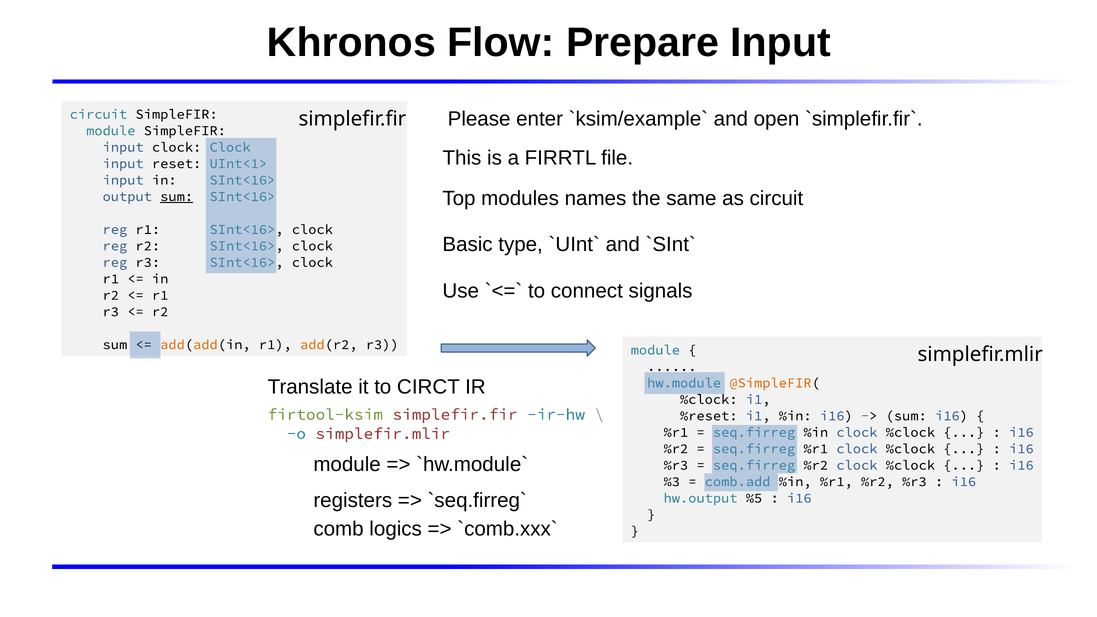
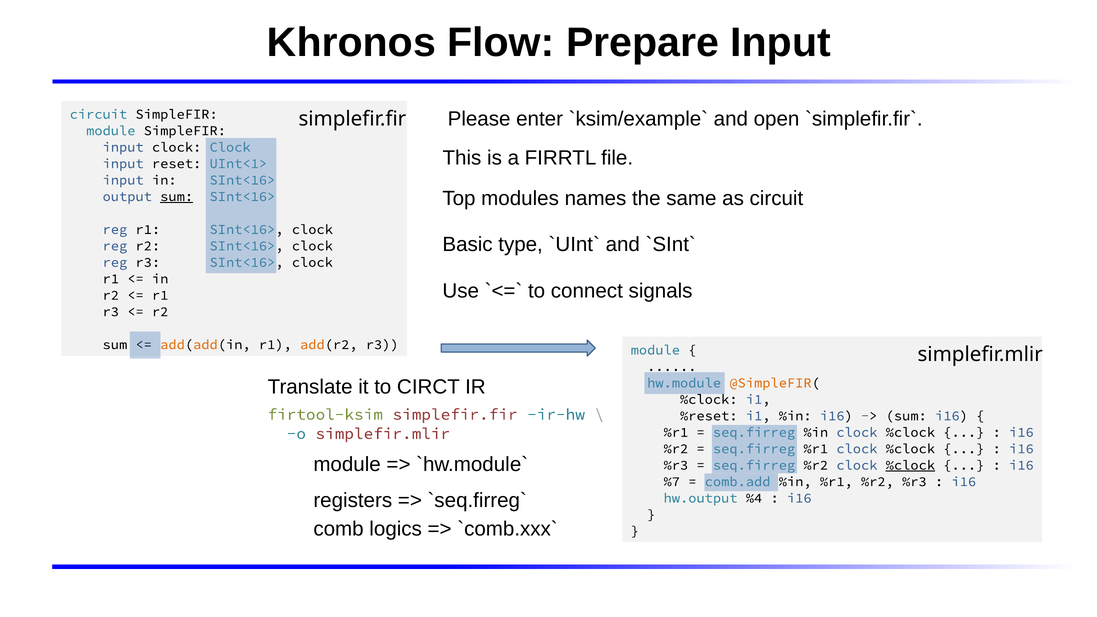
%clock at (910, 465) underline: none -> present
%3: %3 -> %7
%5: %5 -> %4
